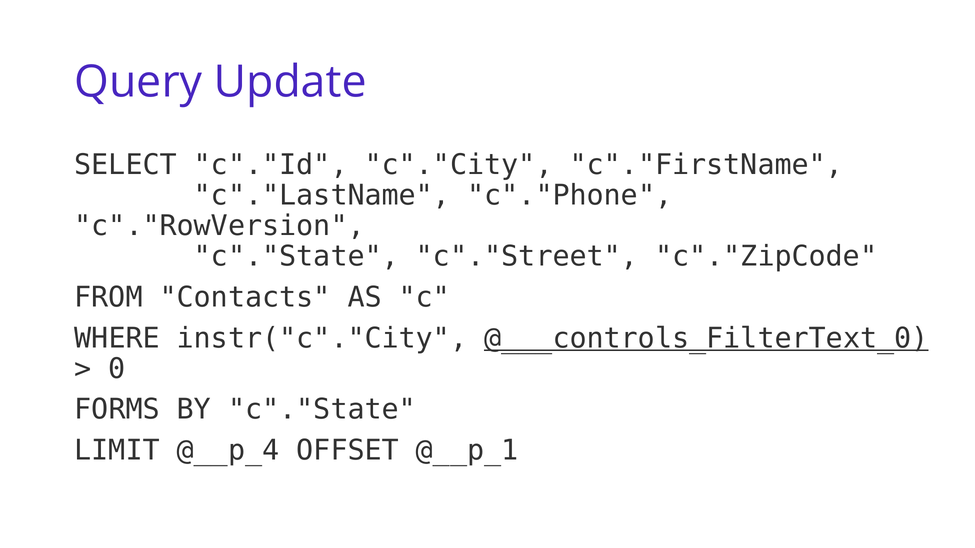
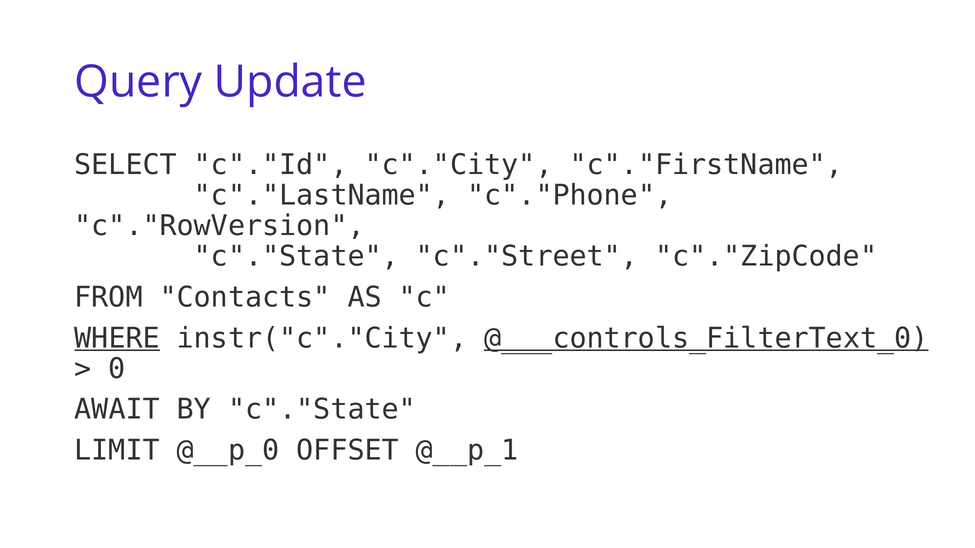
WHERE underline: none -> present
FORMS: FORMS -> AWAIT
@__p_4: @__p_4 -> @__p_0
